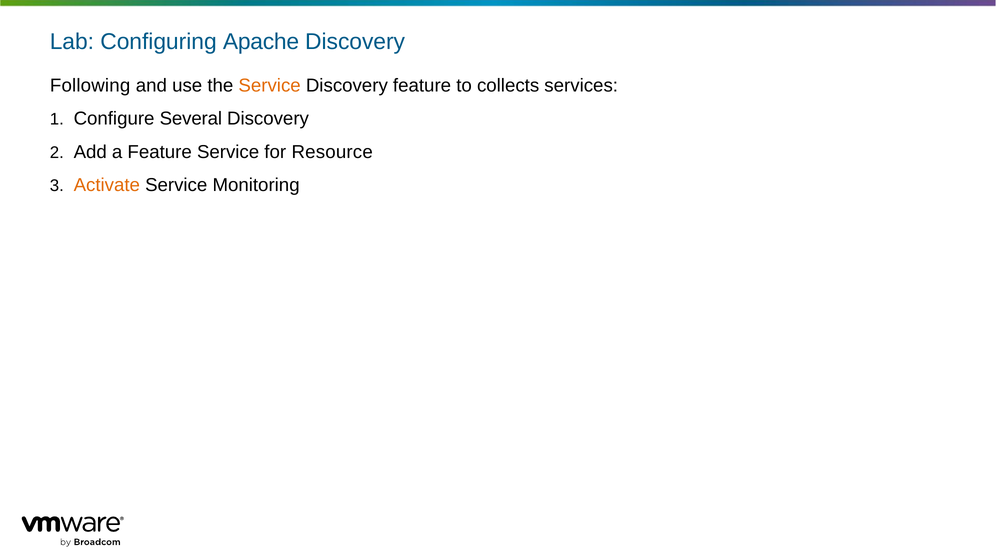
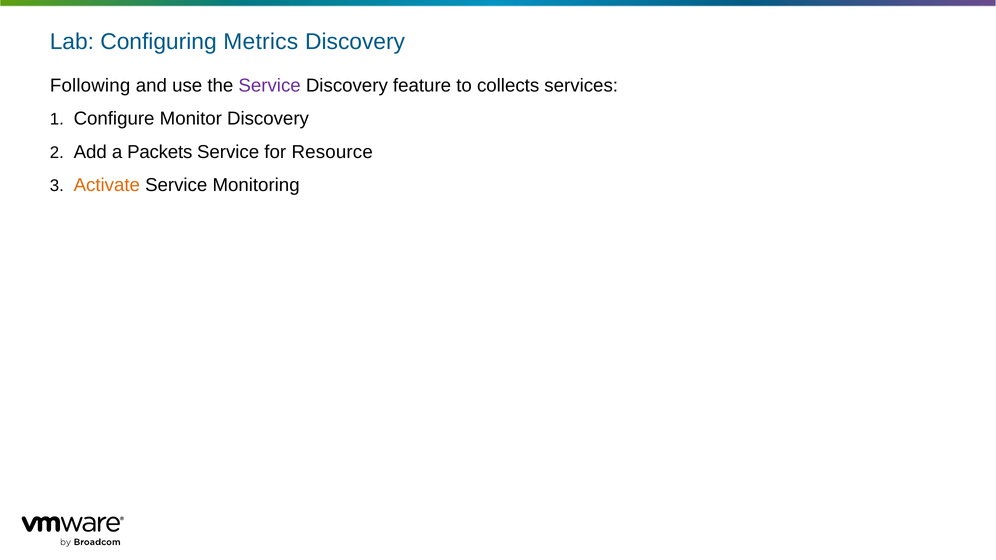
Apache: Apache -> Metrics
Service at (270, 86) colour: orange -> purple
Several: Several -> Monitor
a Feature: Feature -> Packets
